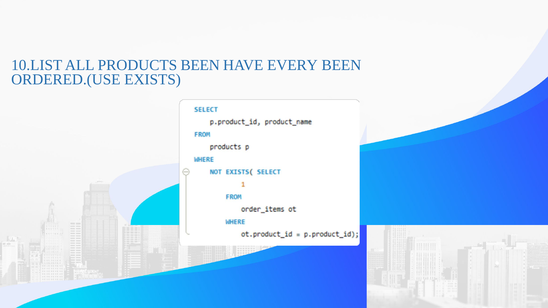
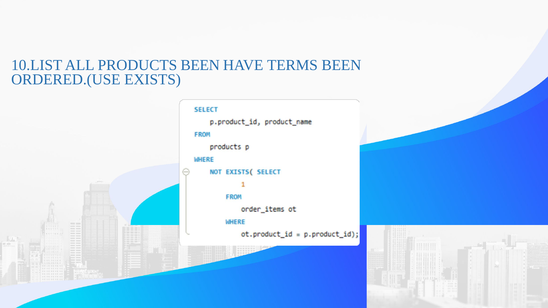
EVERY: EVERY -> TERMS
